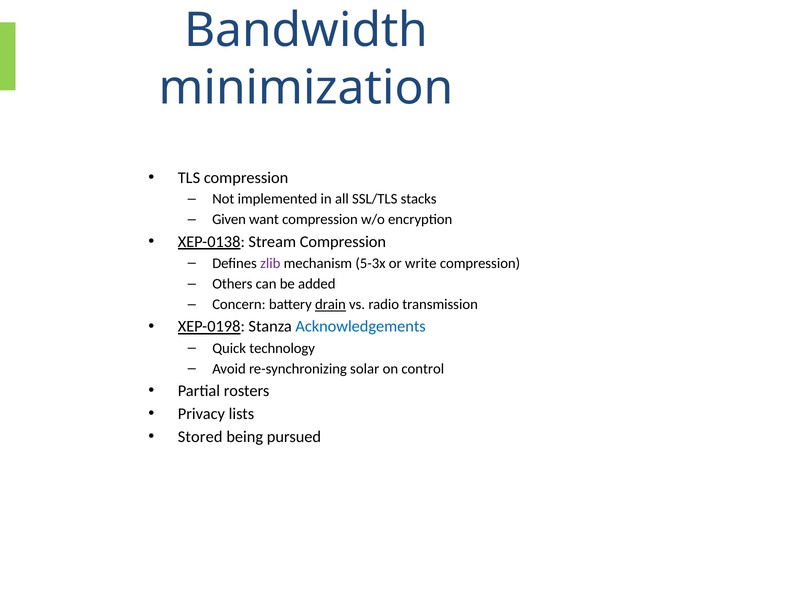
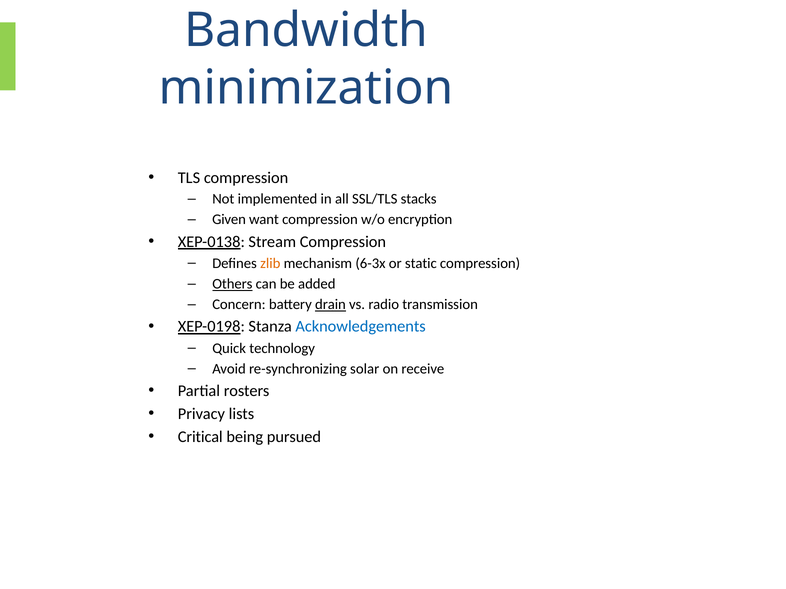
zlib colour: purple -> orange
5-3x: 5-3x -> 6-3x
write: write -> static
Others underline: none -> present
control: control -> receive
Stored: Stored -> Critical
